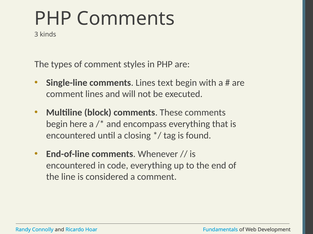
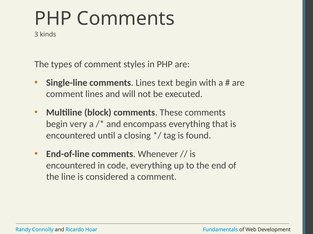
here: here -> very
